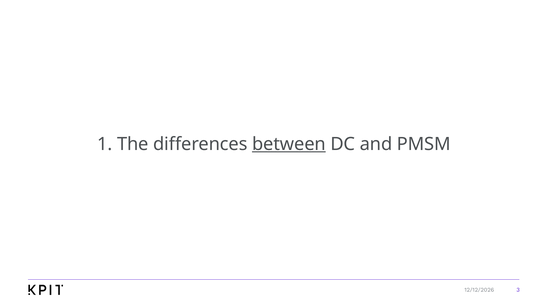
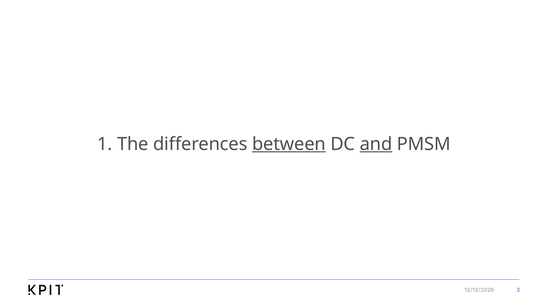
and underline: none -> present
